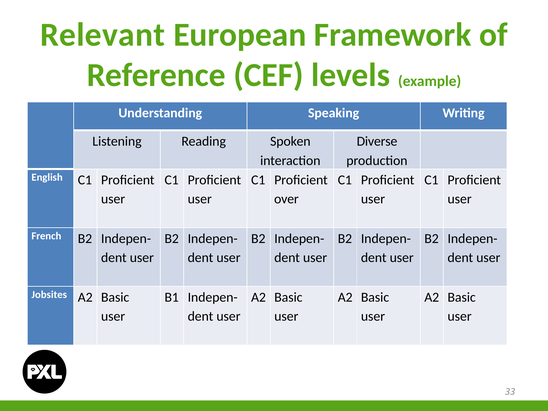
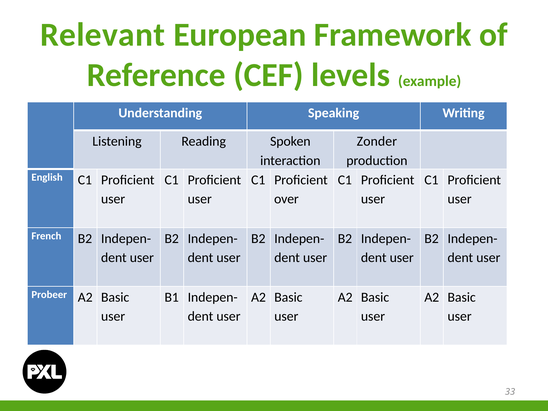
Diverse: Diverse -> Zonder
Jobsites: Jobsites -> Probeer
